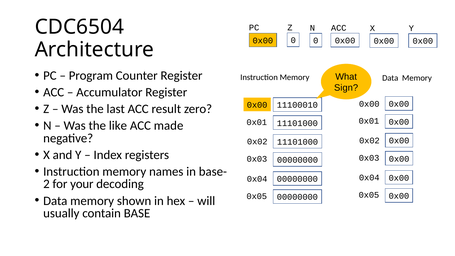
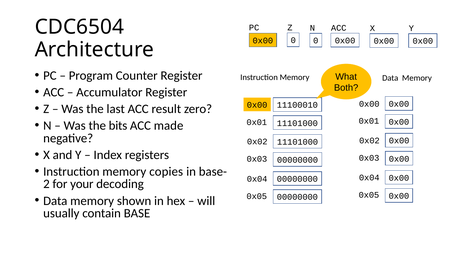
Sign: Sign -> Both
like: like -> bits
names: names -> copies
